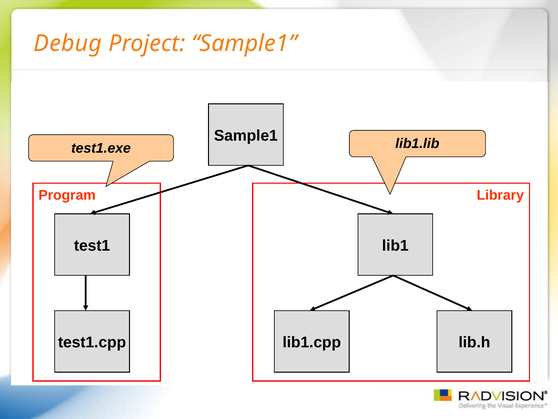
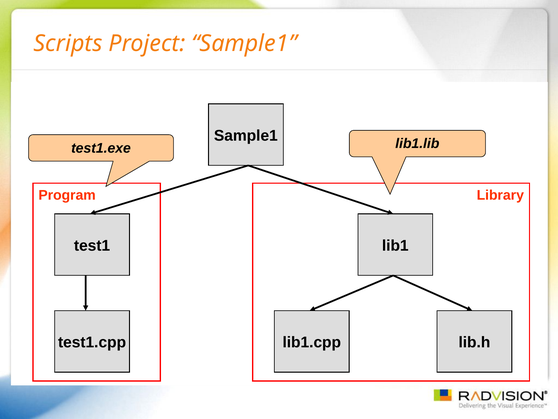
Debug: Debug -> Scripts
